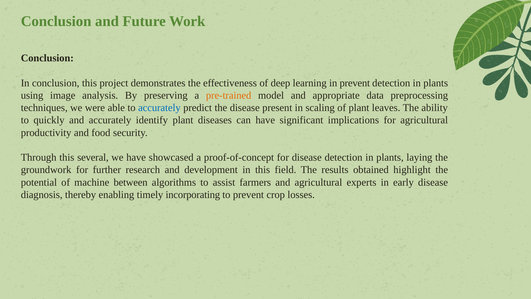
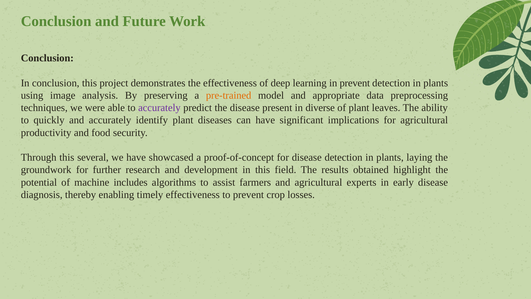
accurately at (159, 108) colour: blue -> purple
scaling: scaling -> diverse
between: between -> includes
timely incorporating: incorporating -> effectiveness
